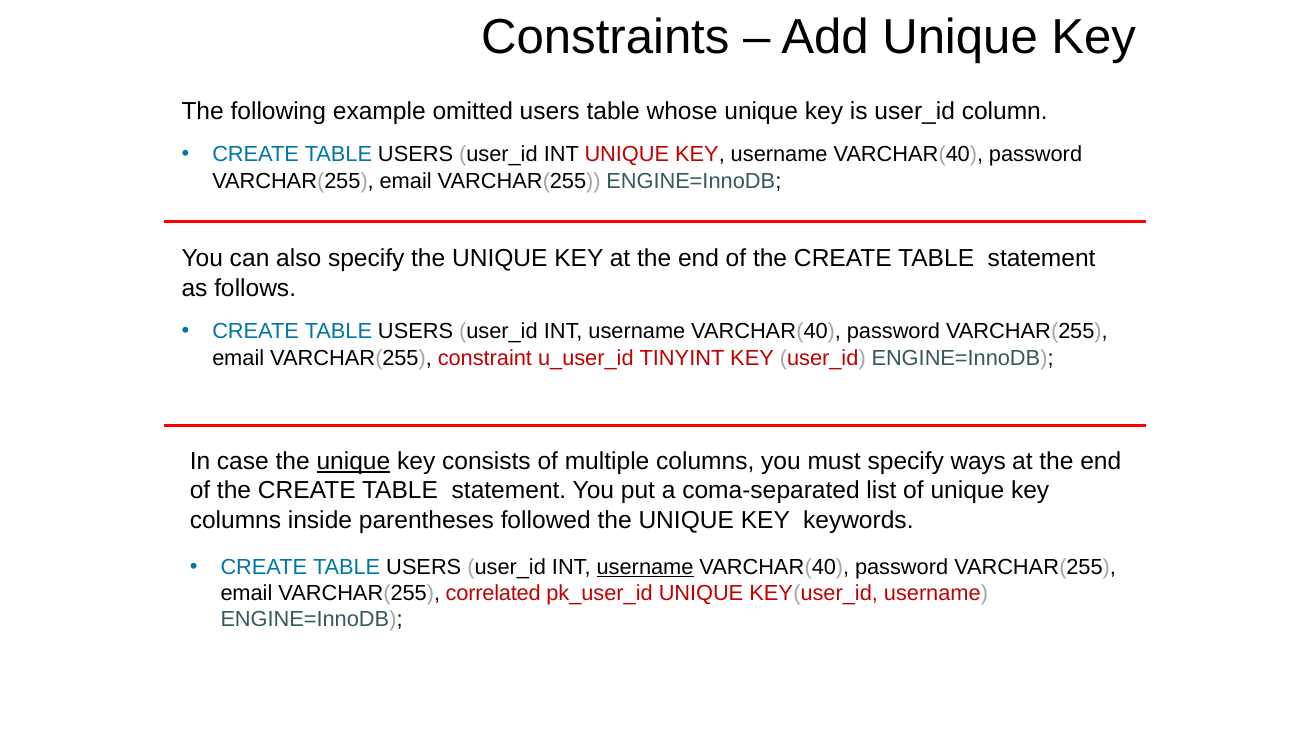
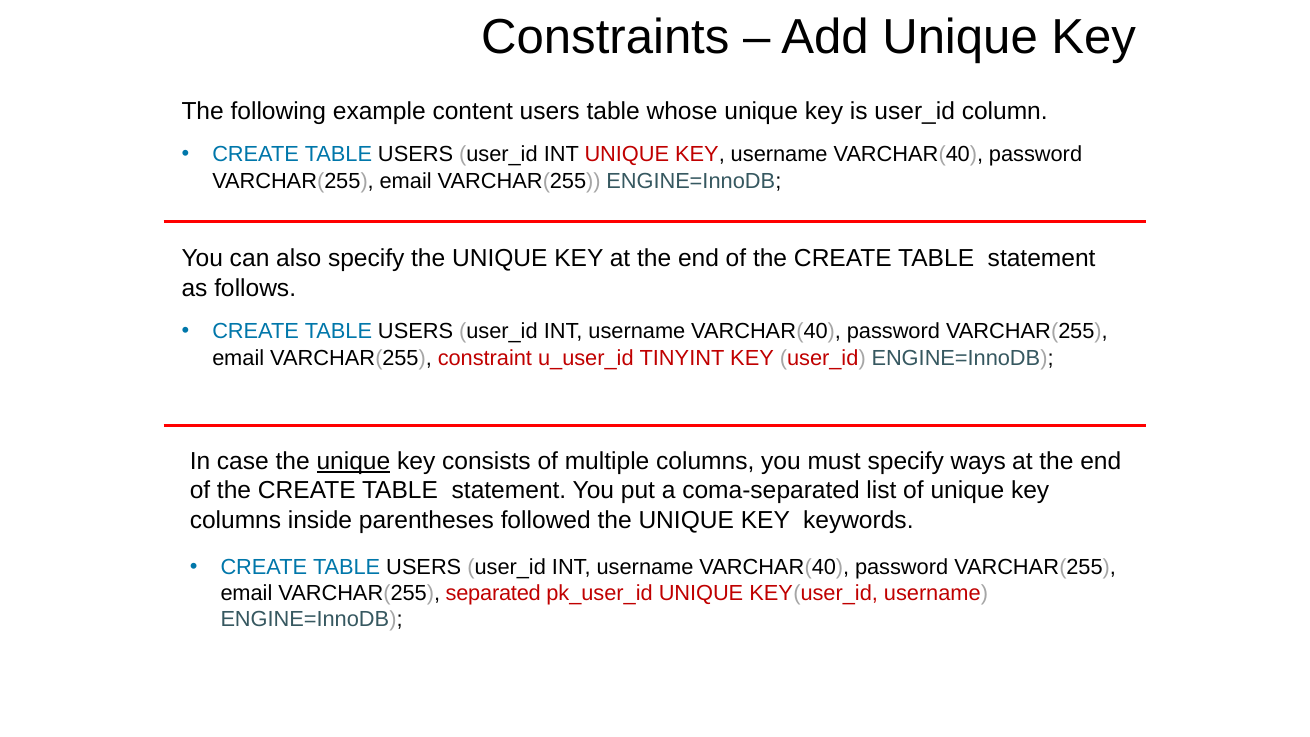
omitted: omitted -> content
username at (645, 567) underline: present -> none
correlated: correlated -> separated
